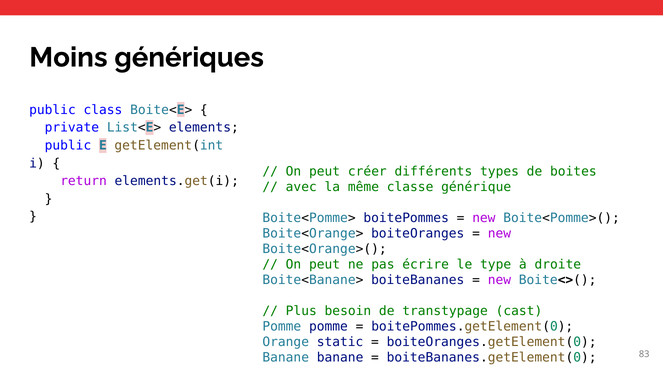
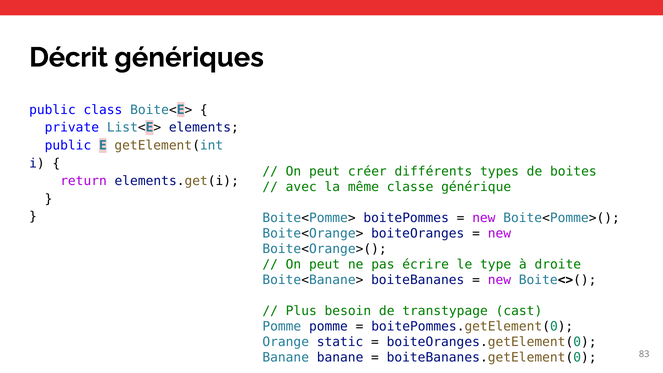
Moins: Moins -> Décrit
